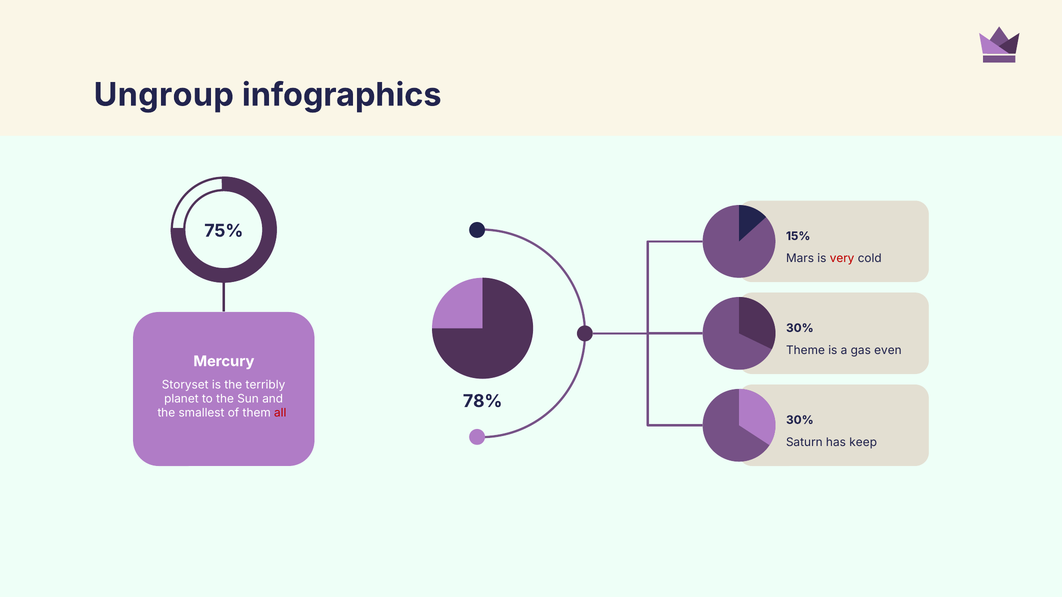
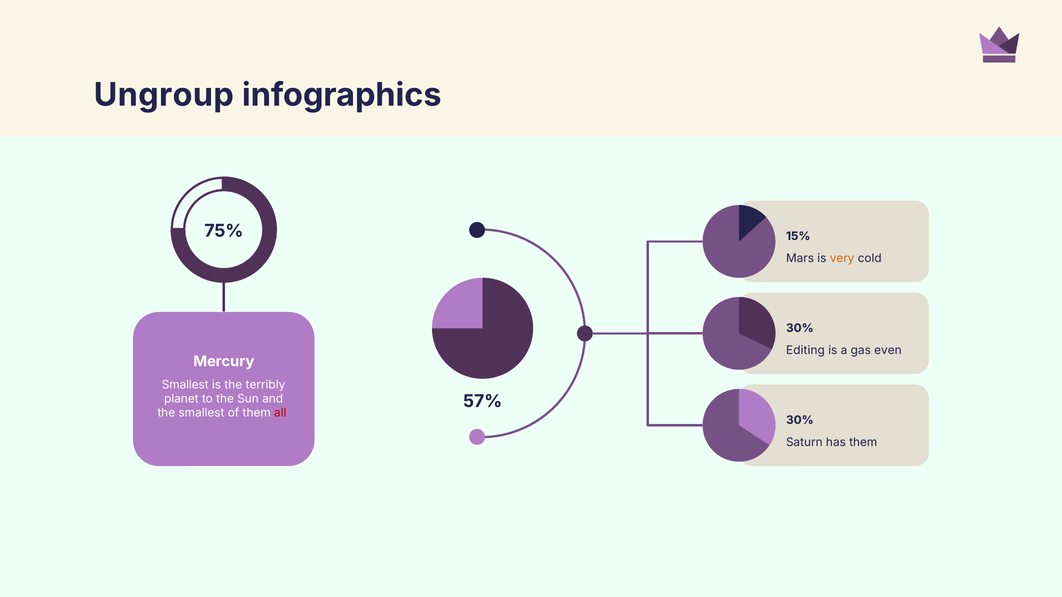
very colour: red -> orange
Theme: Theme -> Editing
Storyset at (185, 385): Storyset -> Smallest
78%: 78% -> 57%
has keep: keep -> them
